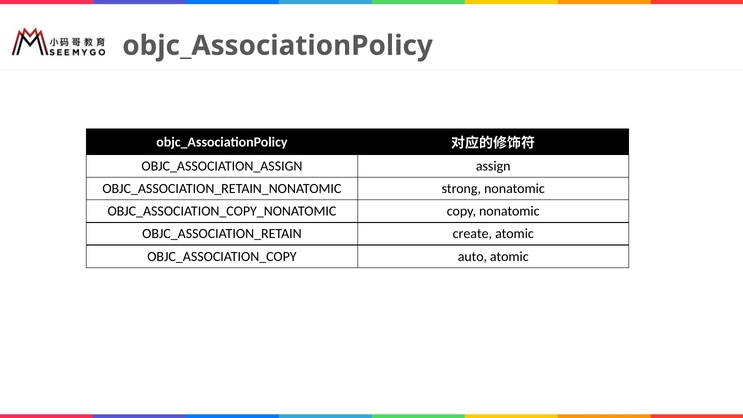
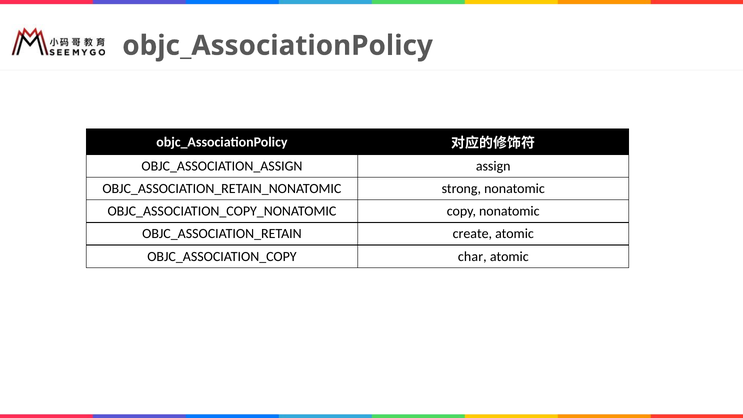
auto: auto -> char
